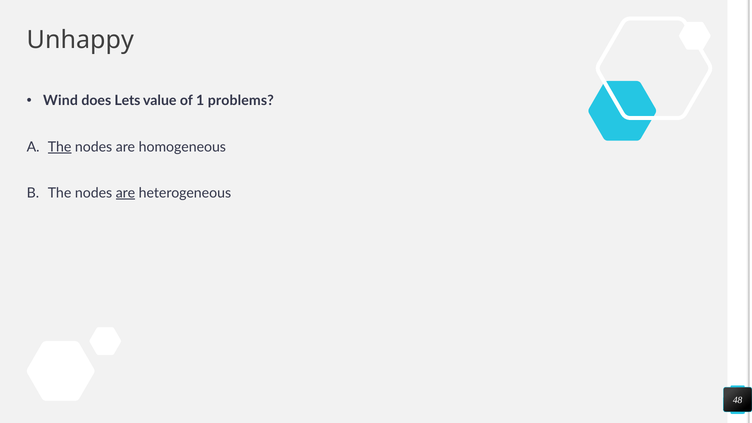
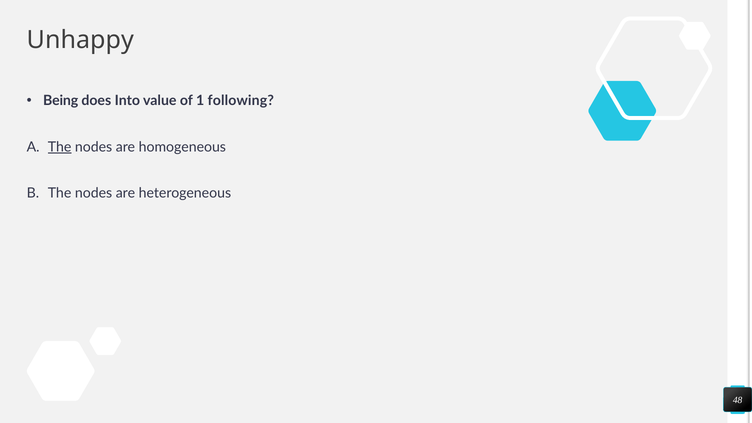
Wind: Wind -> Being
Lets: Lets -> Into
problems: problems -> following
are at (125, 193) underline: present -> none
